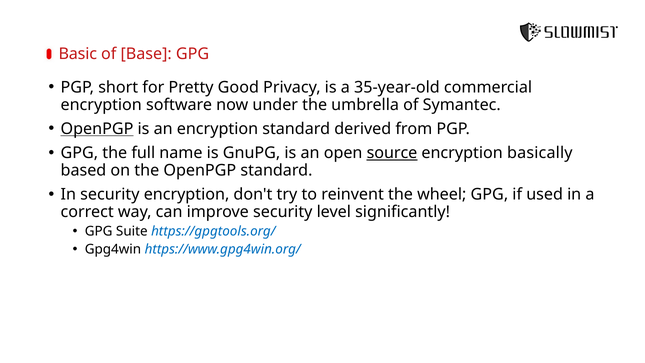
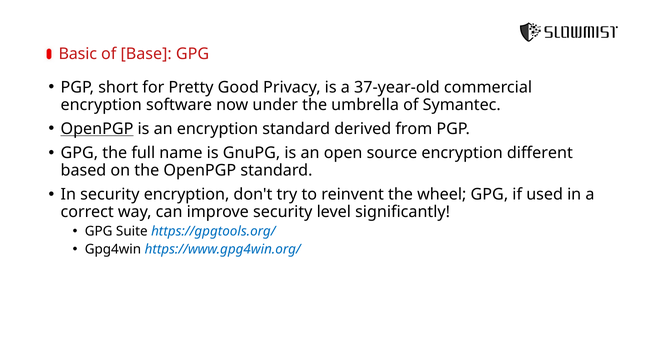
35-year-old: 35-year-old -> 37-year-old
source underline: present -> none
basically: basically -> different
